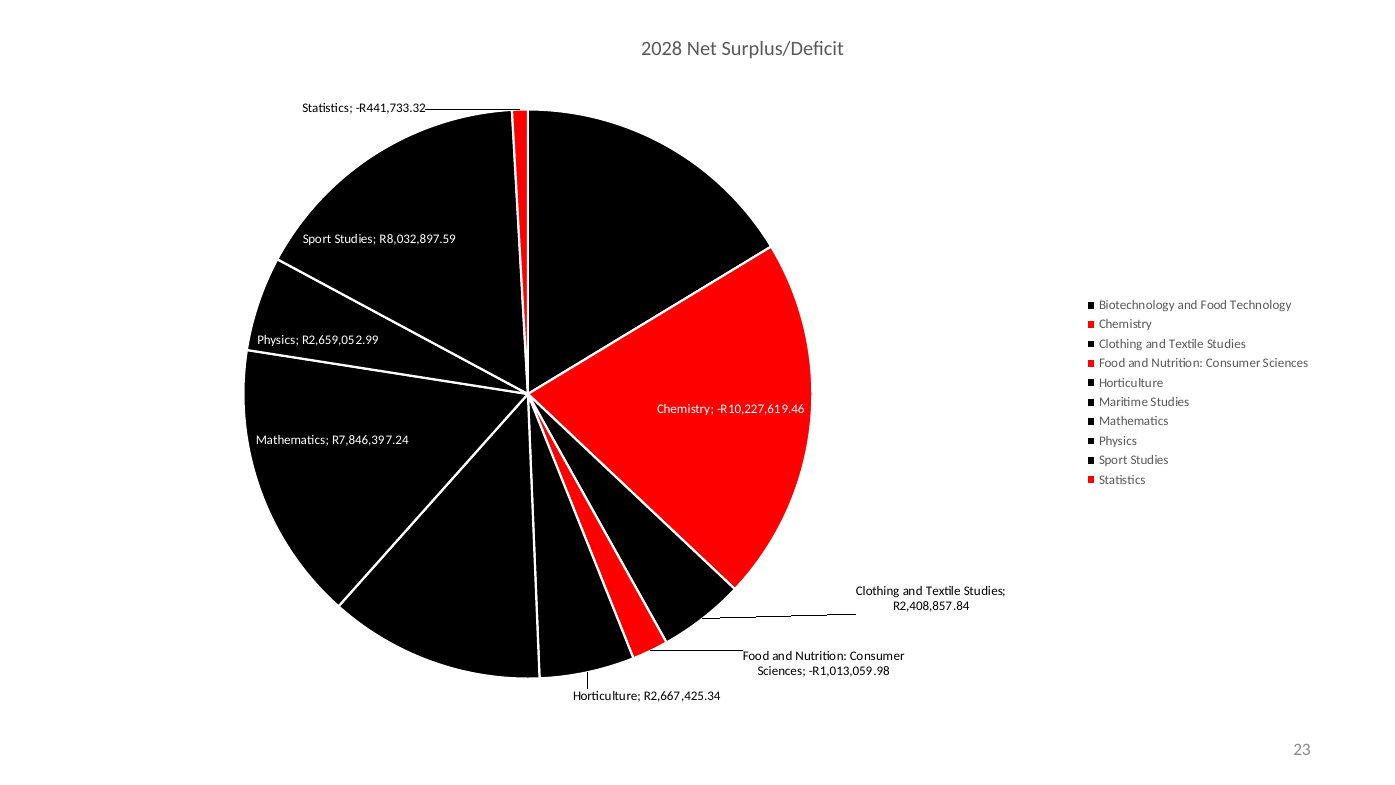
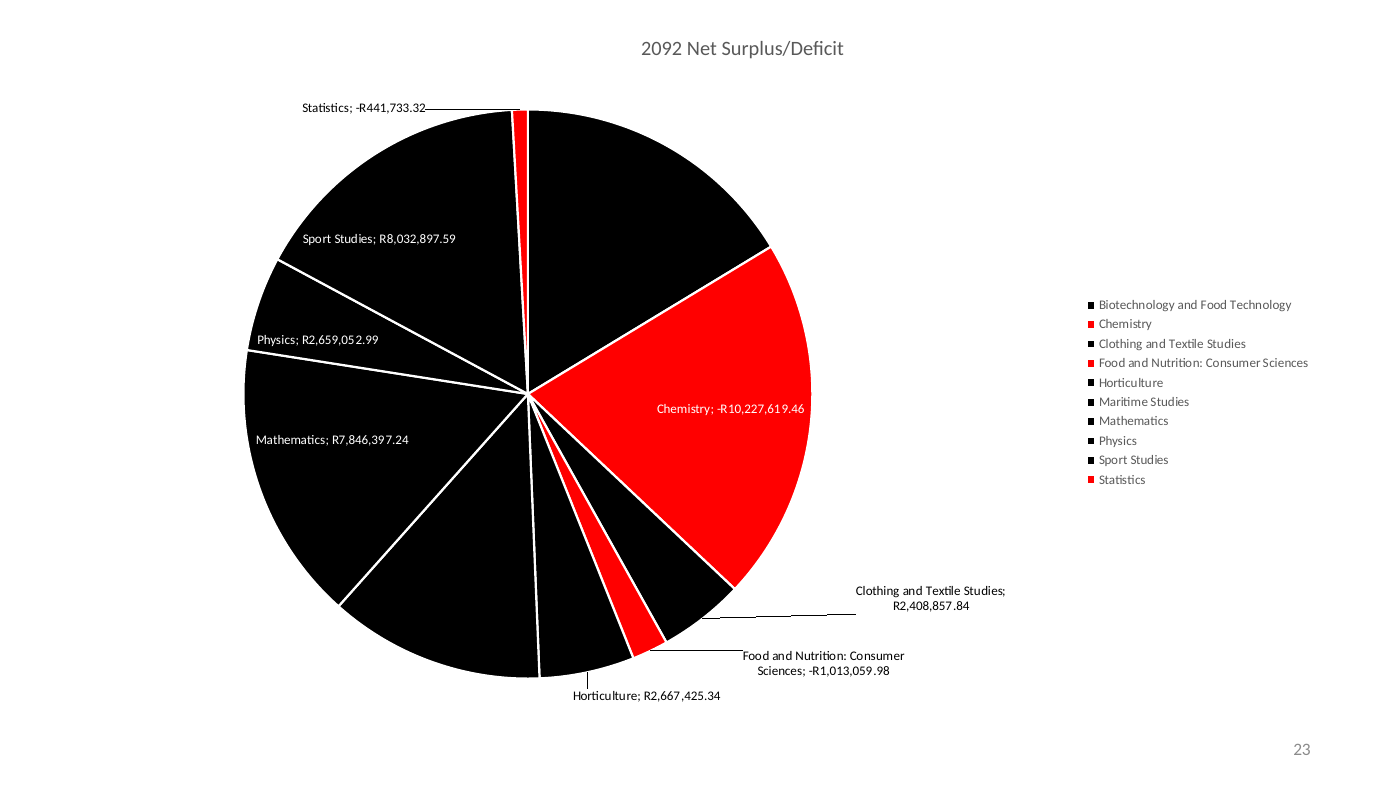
2028: 2028 -> 2092
